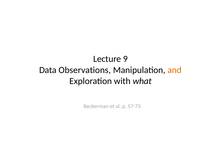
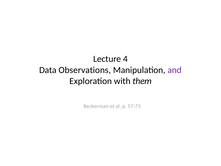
9: 9 -> 4
and colour: orange -> purple
what: what -> them
